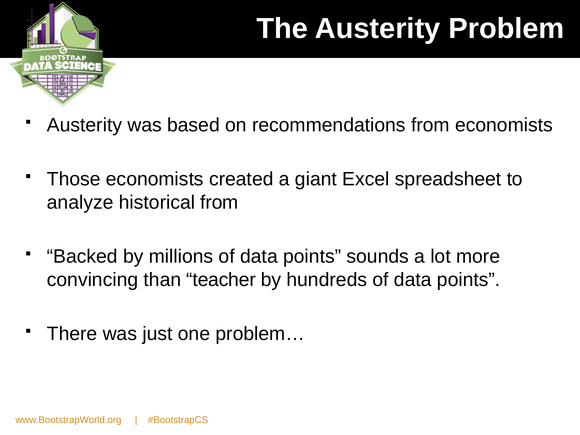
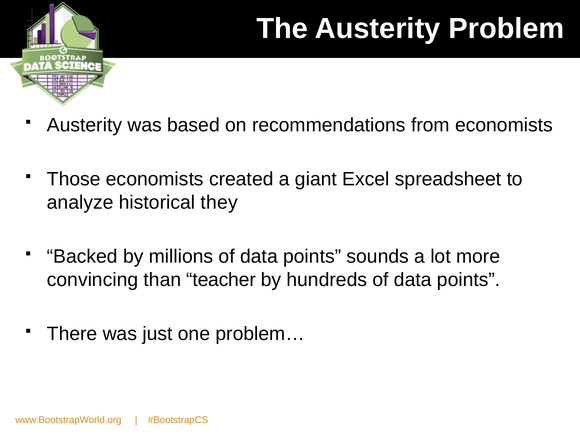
historical from: from -> they
